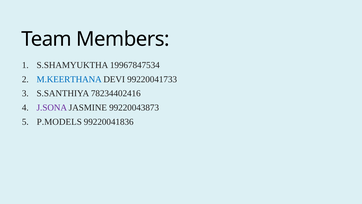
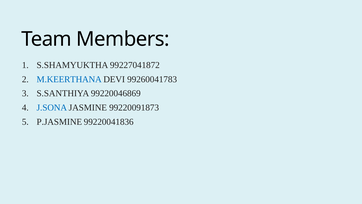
19967847534: 19967847534 -> 99227041872
99220041733: 99220041733 -> 99260041783
78234402416: 78234402416 -> 99220046869
J.SONA colour: purple -> blue
99220043873: 99220043873 -> 99220091873
P.MODELS: P.MODELS -> P.JASMINE
